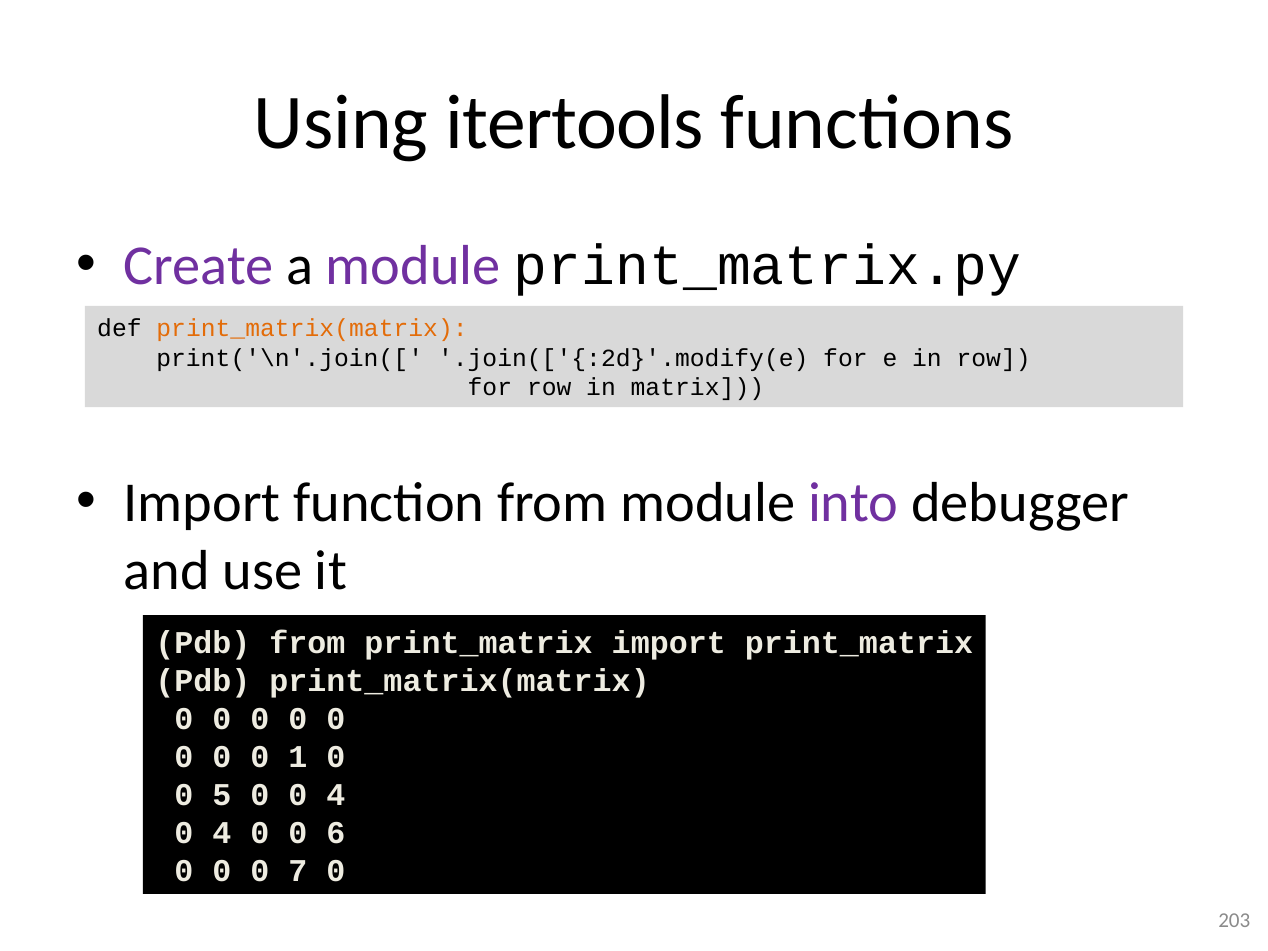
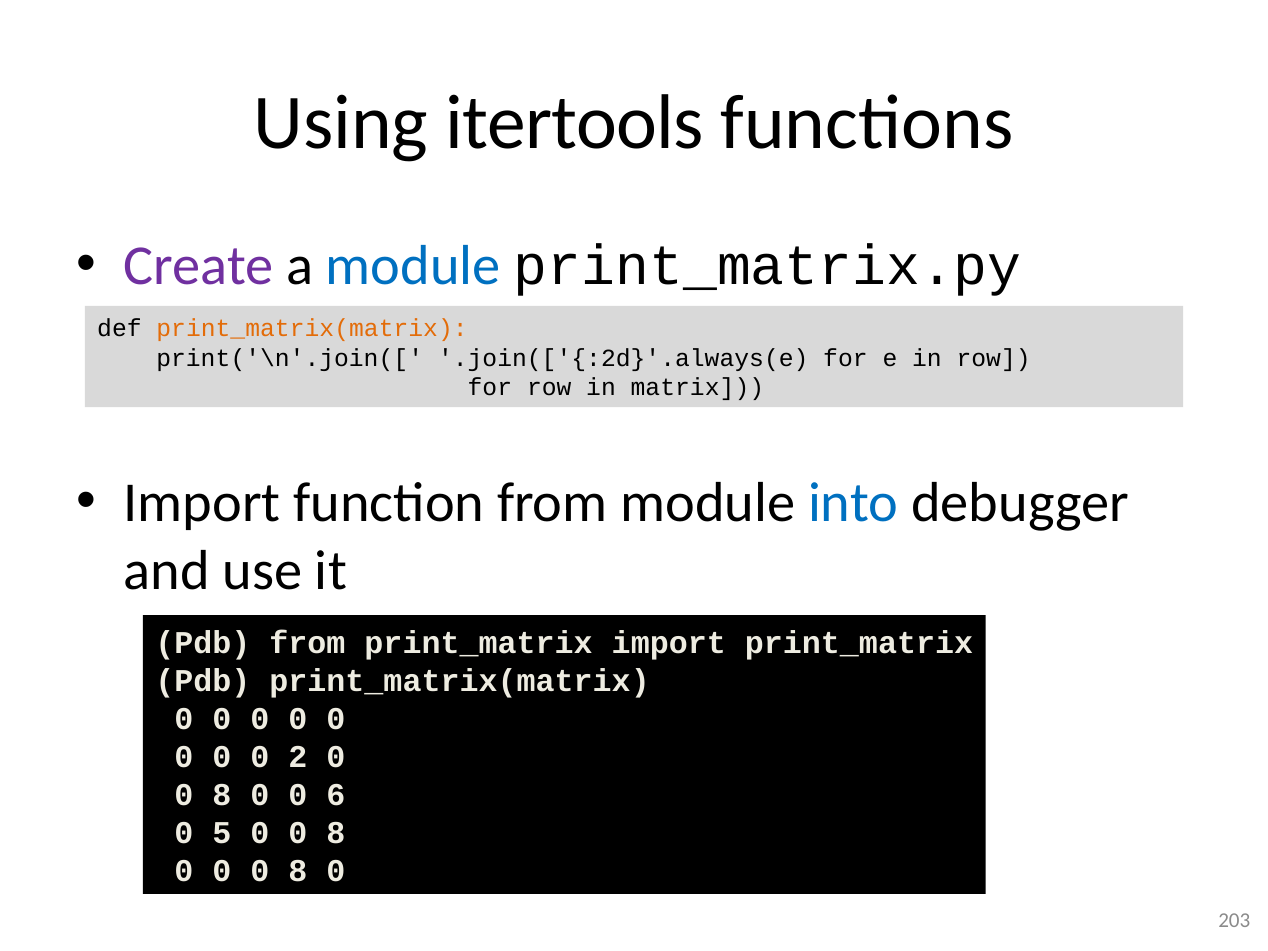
module at (413, 266) colour: purple -> blue
.join(['{:2d}'.modify(e: .join(['{:2d}'.modify(e -> .join(['{:2d}'.always(e
into colour: purple -> blue
1: 1 -> 2
5 at (222, 795): 5 -> 8
0 0 4: 4 -> 6
4 at (222, 833): 4 -> 5
6 at (336, 833): 6 -> 8
0 0 0 7: 7 -> 8
